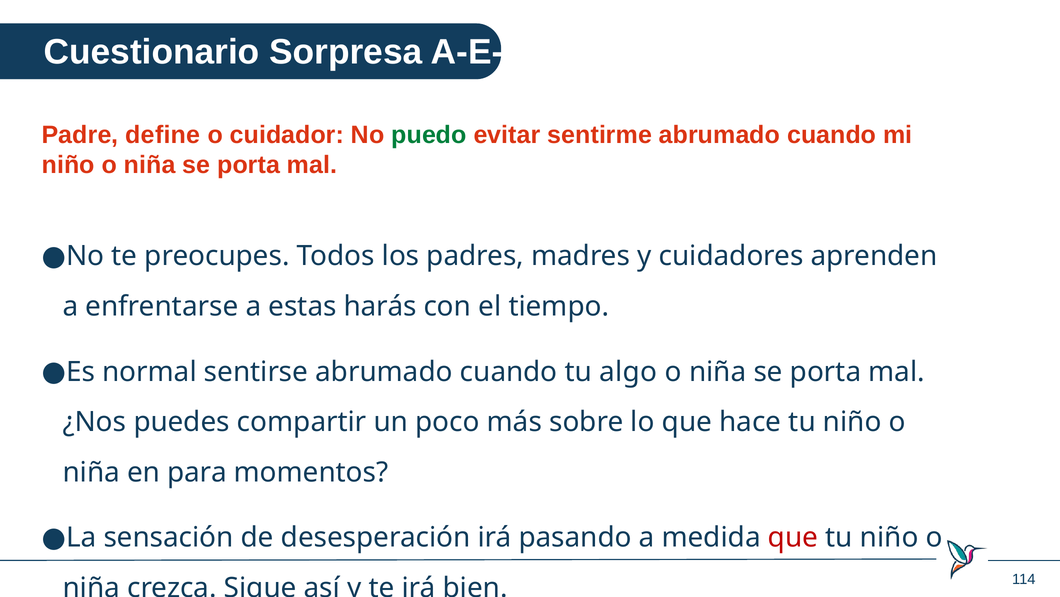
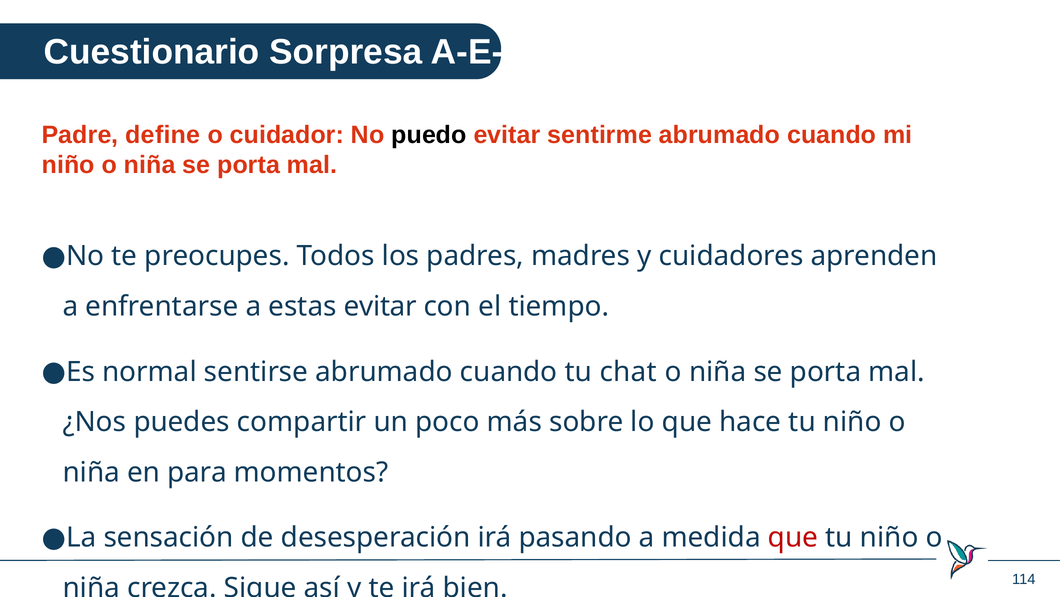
puedo colour: green -> black
estas harás: harás -> evitar
algo: algo -> chat
